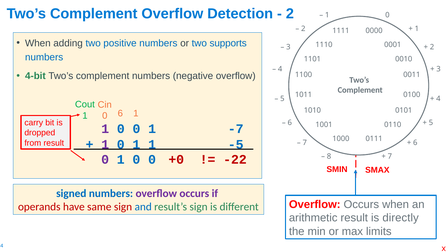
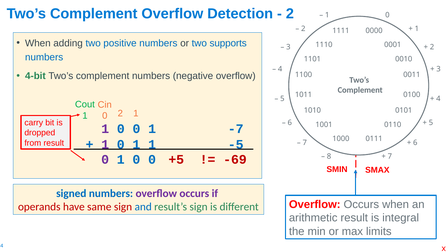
0 6: 6 -> 2
+0: +0 -> +5
-22: -22 -> -69
directly: directly -> integral
